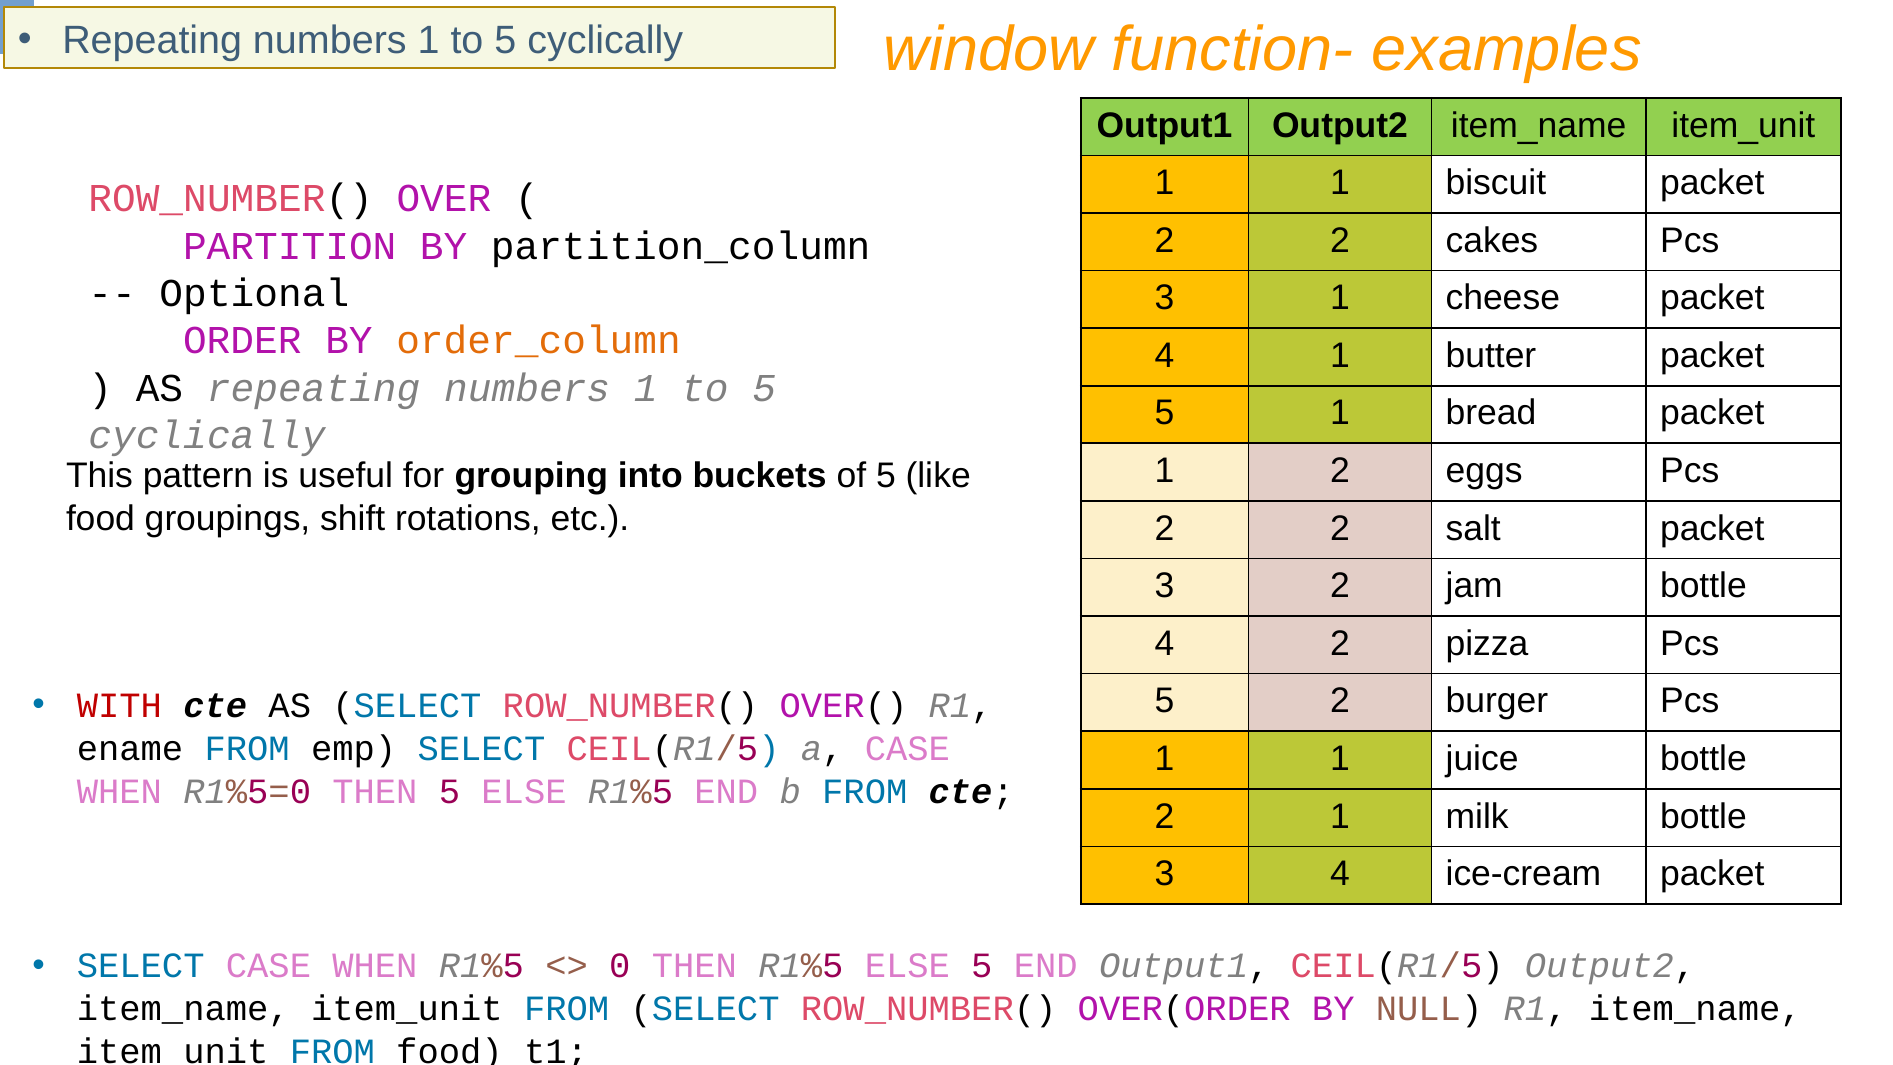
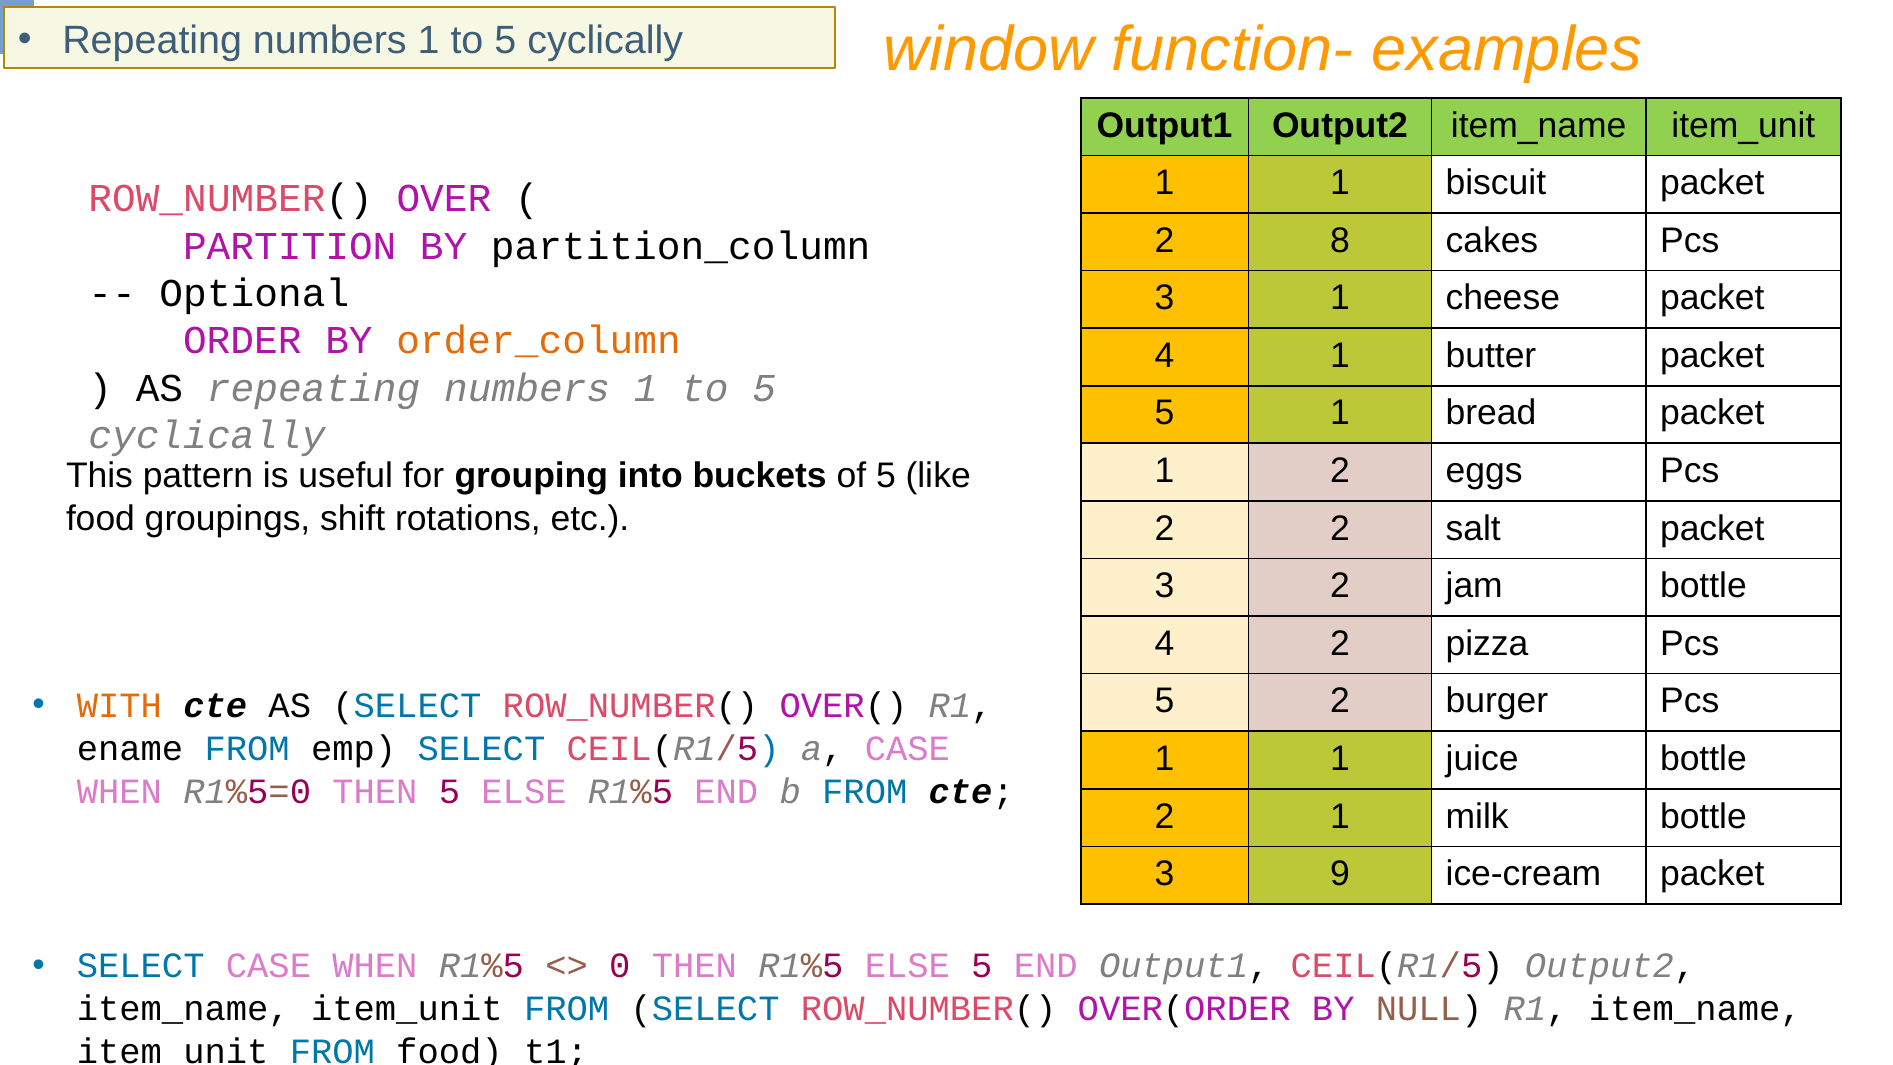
2 at (1340, 240): 2 -> 8
WITH colour: red -> orange
3 4: 4 -> 9
